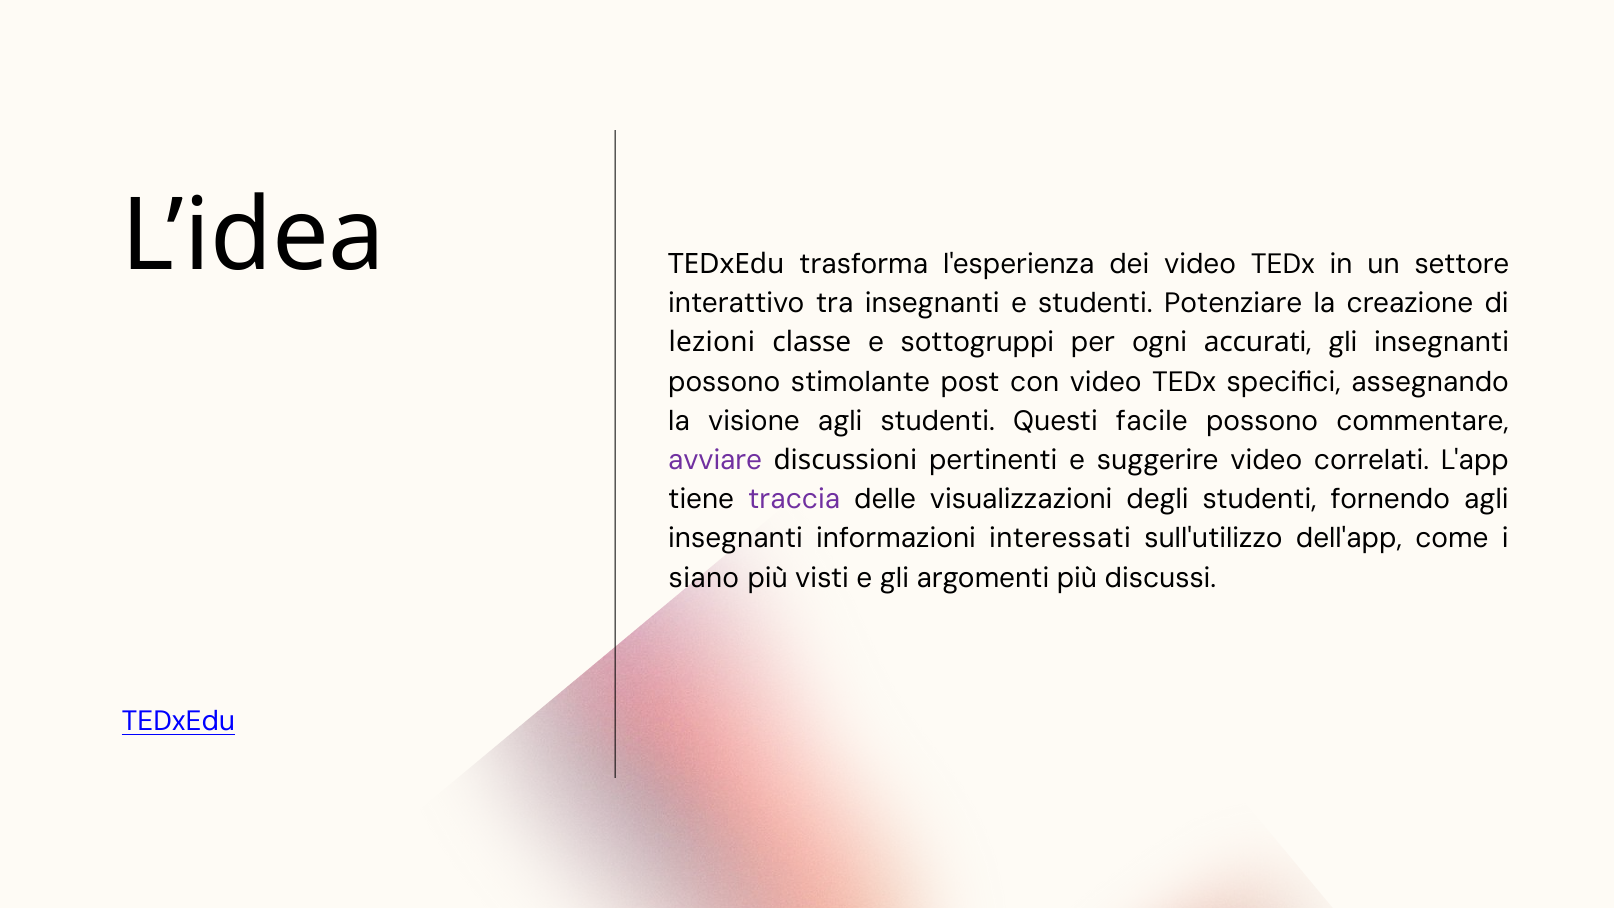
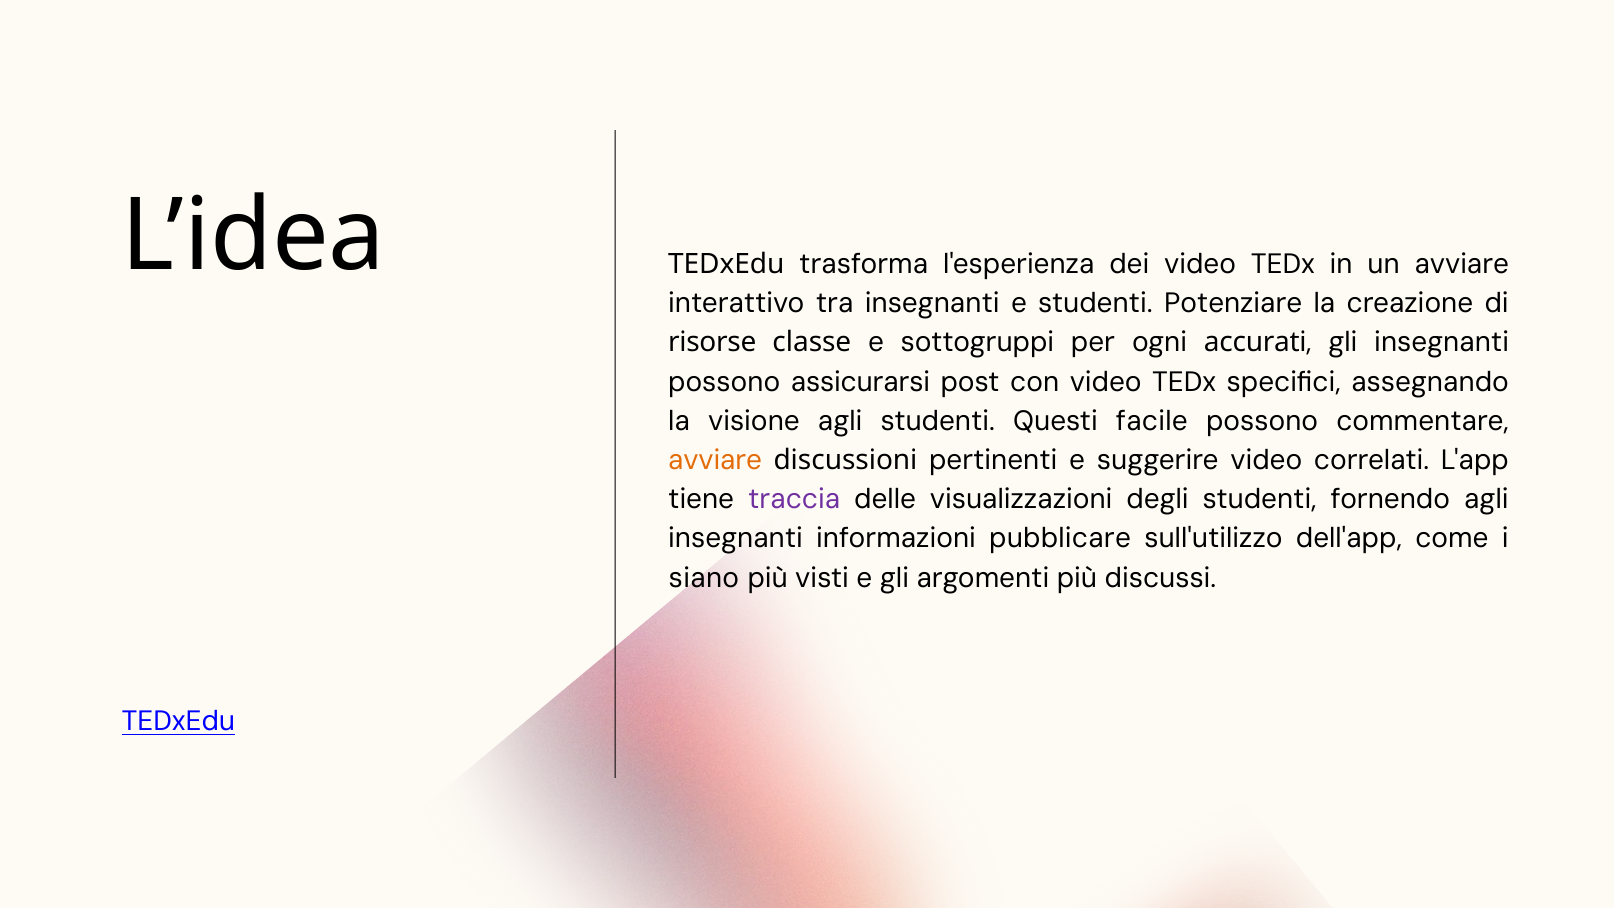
un settore: settore -> avviare
lezioni: lezioni -> risorse
stimolante: stimolante -> assicurarsi
avviare at (715, 460) colour: purple -> orange
interessati: interessati -> pubblicare
